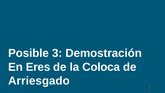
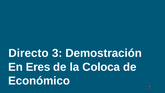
Posible: Posible -> Directo
Arriesgado: Arriesgado -> Económico
